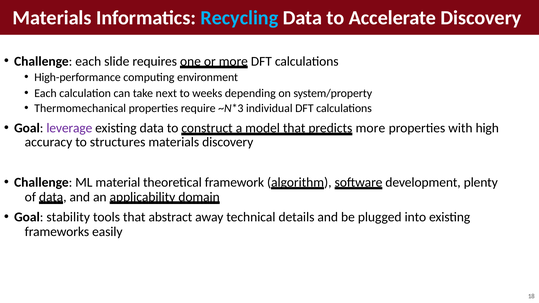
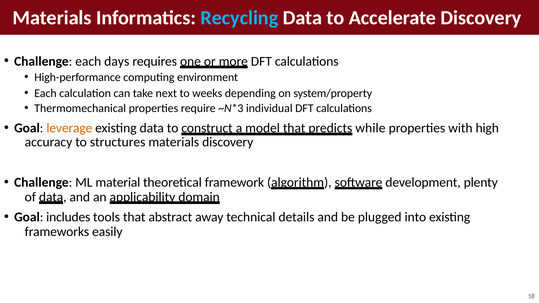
slide: slide -> days
leverage colour: purple -> orange
more at (370, 128): more -> while
stability: stability -> includes
